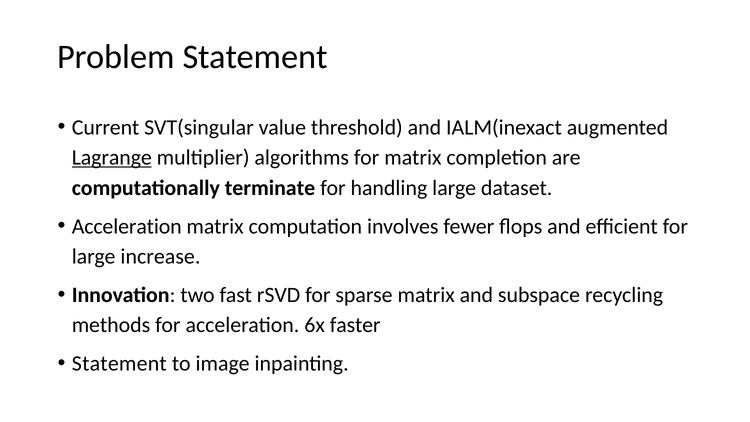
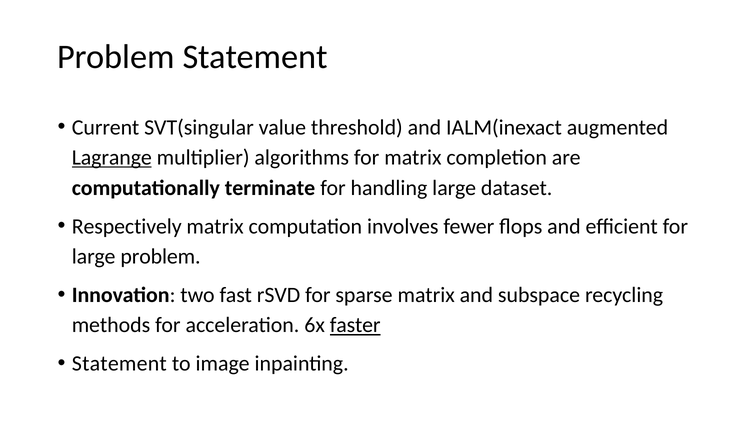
Acceleration at (127, 226): Acceleration -> Respectively
large increase: increase -> problem
faster underline: none -> present
